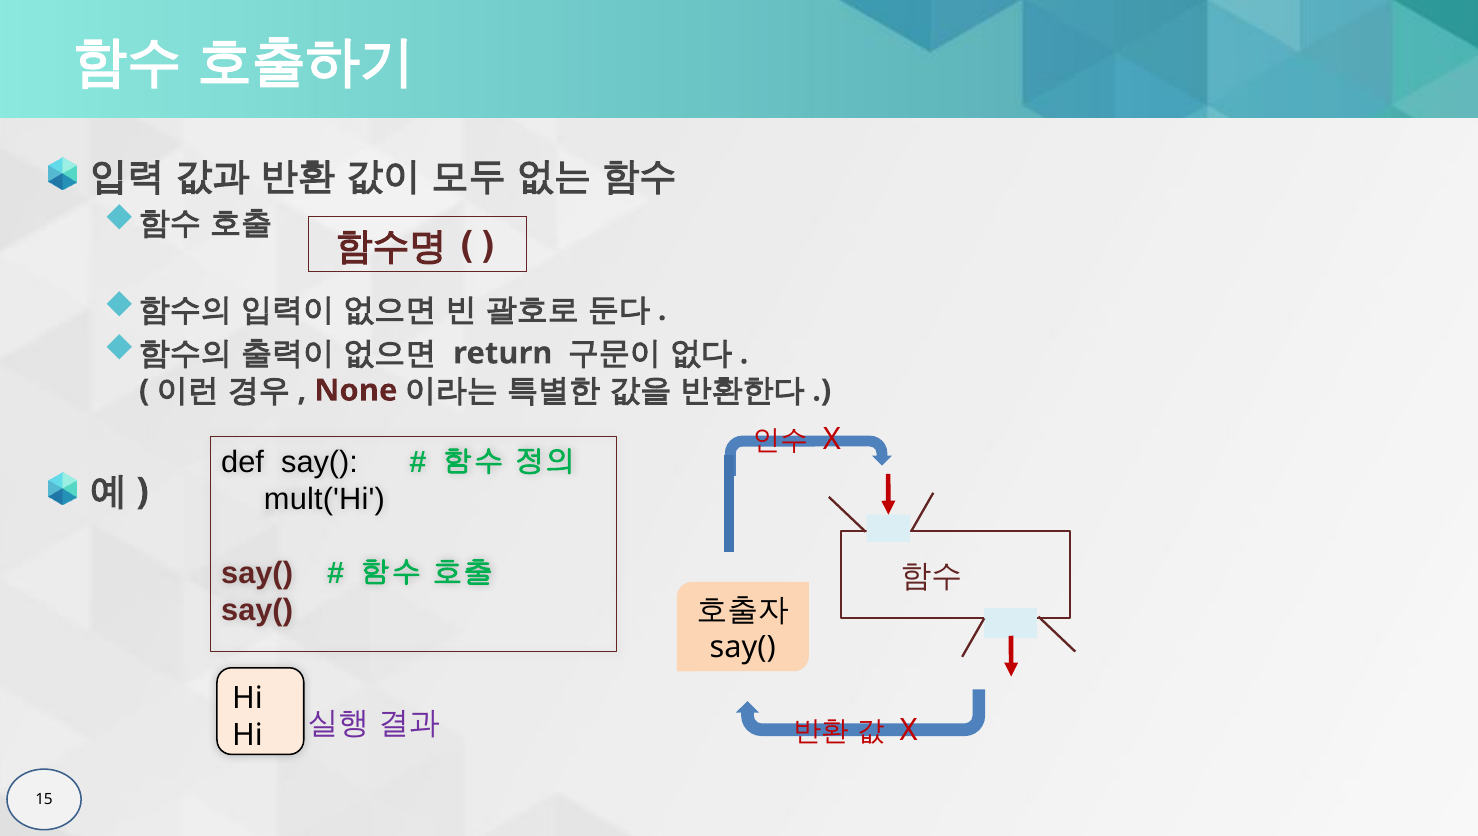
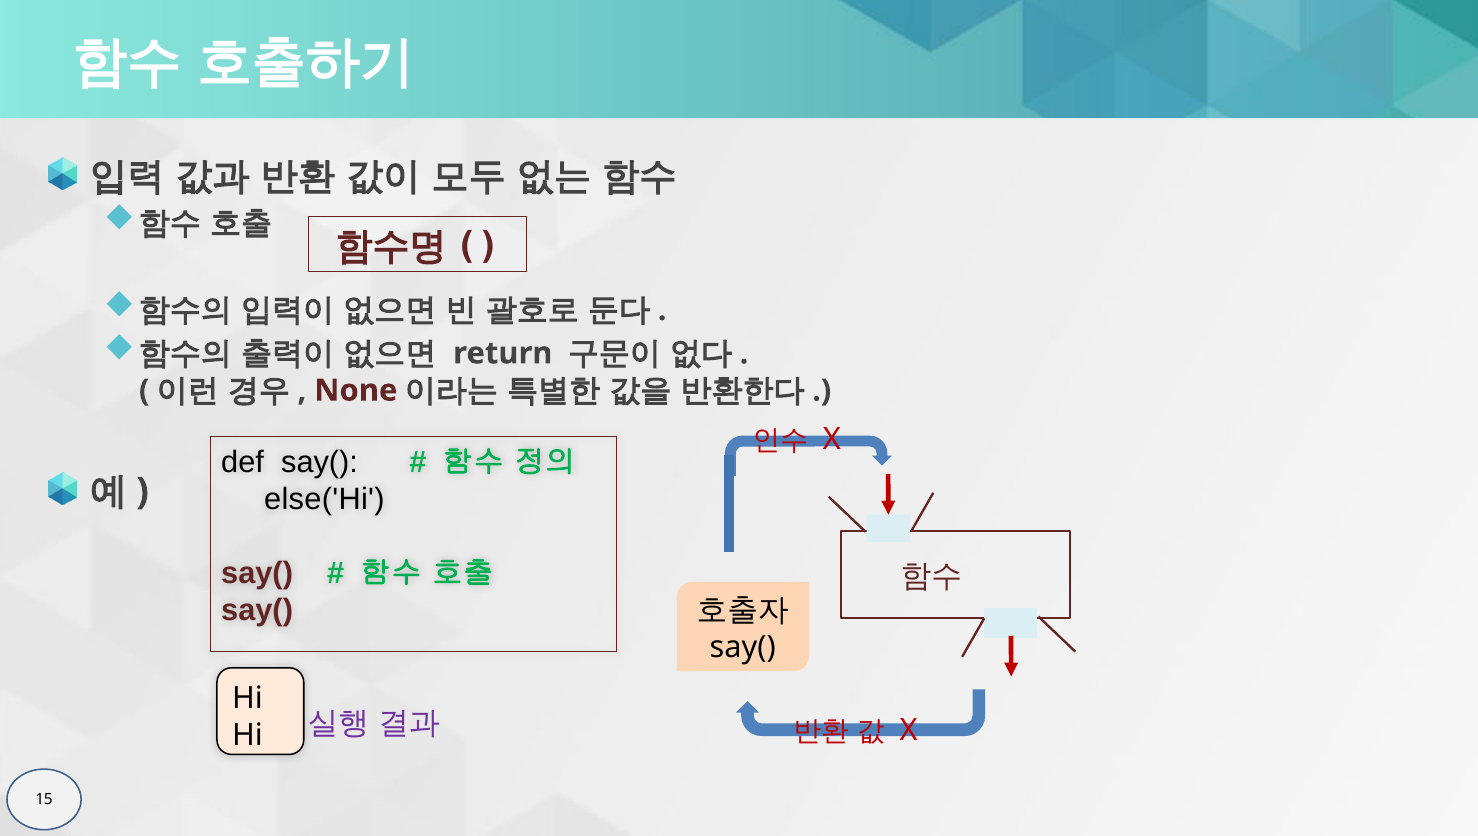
mult('Hi: mult('Hi -> else('Hi
